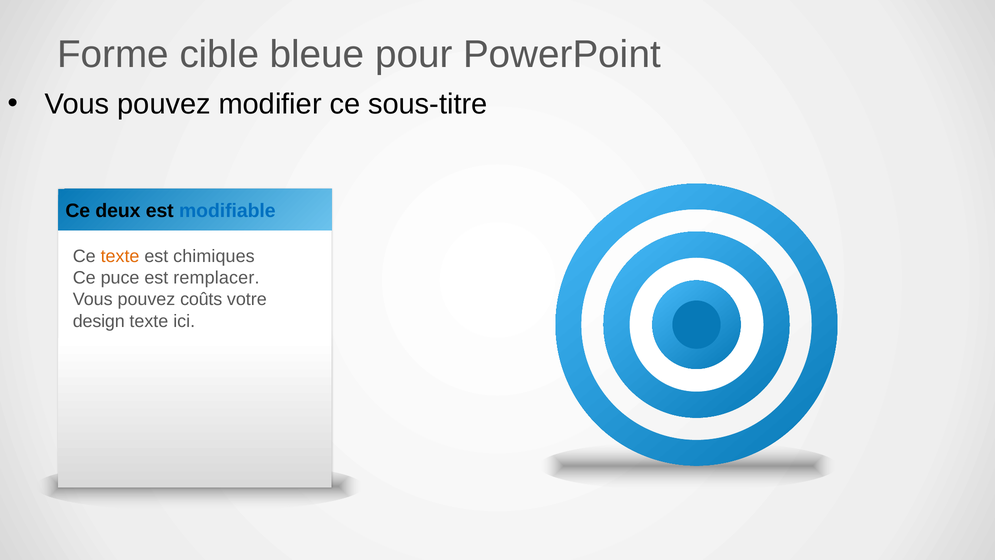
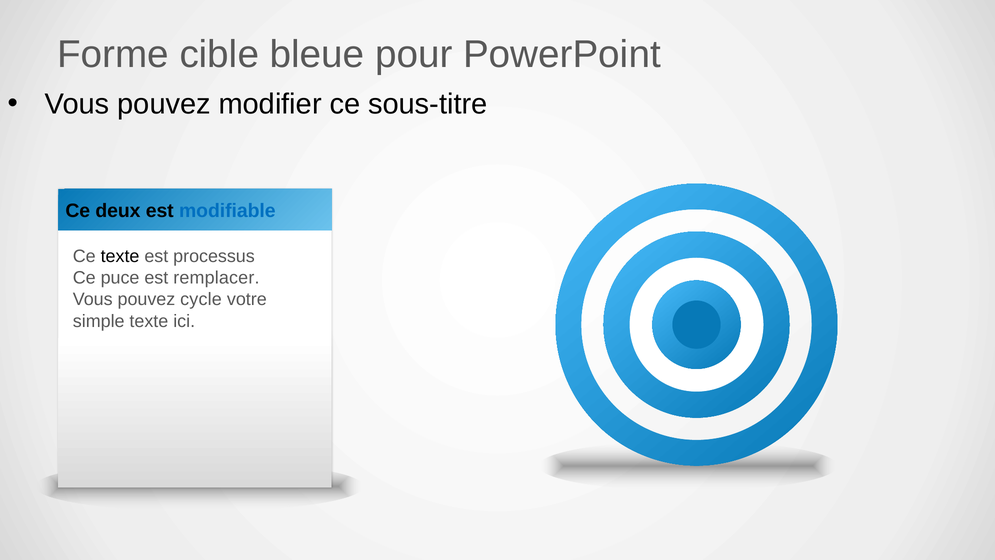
texte at (120, 256) colour: orange -> black
chimiques: chimiques -> processus
coûts: coûts -> cycle
design: design -> simple
